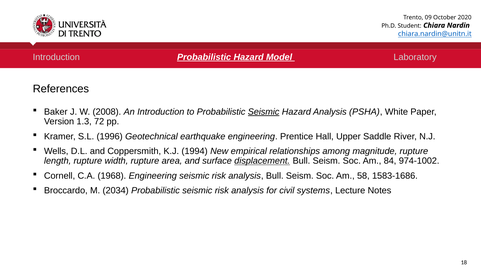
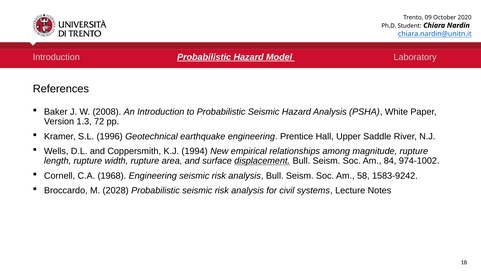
Seismic at (264, 112) underline: present -> none
1583-1686: 1583-1686 -> 1583-9242
2034: 2034 -> 2028
